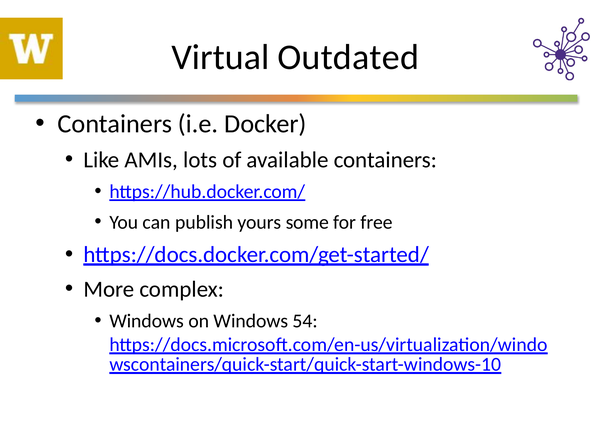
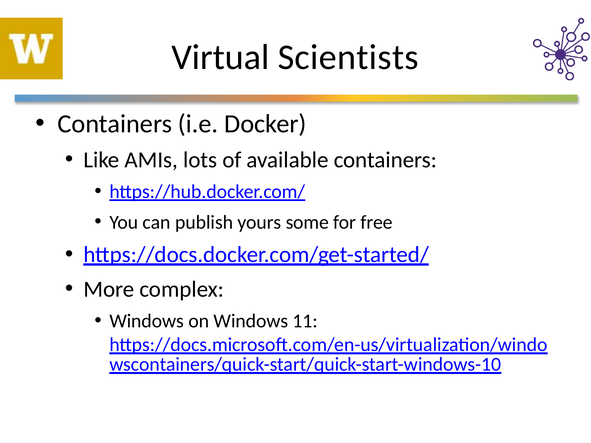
Outdated: Outdated -> Scientists
54: 54 -> 11
